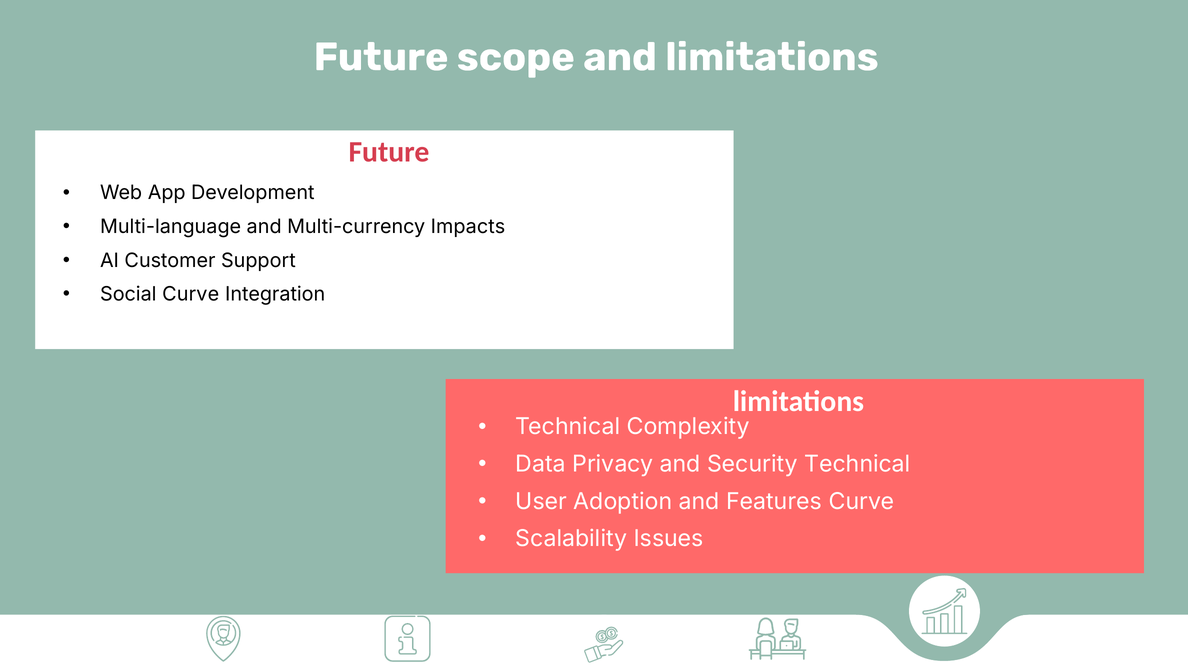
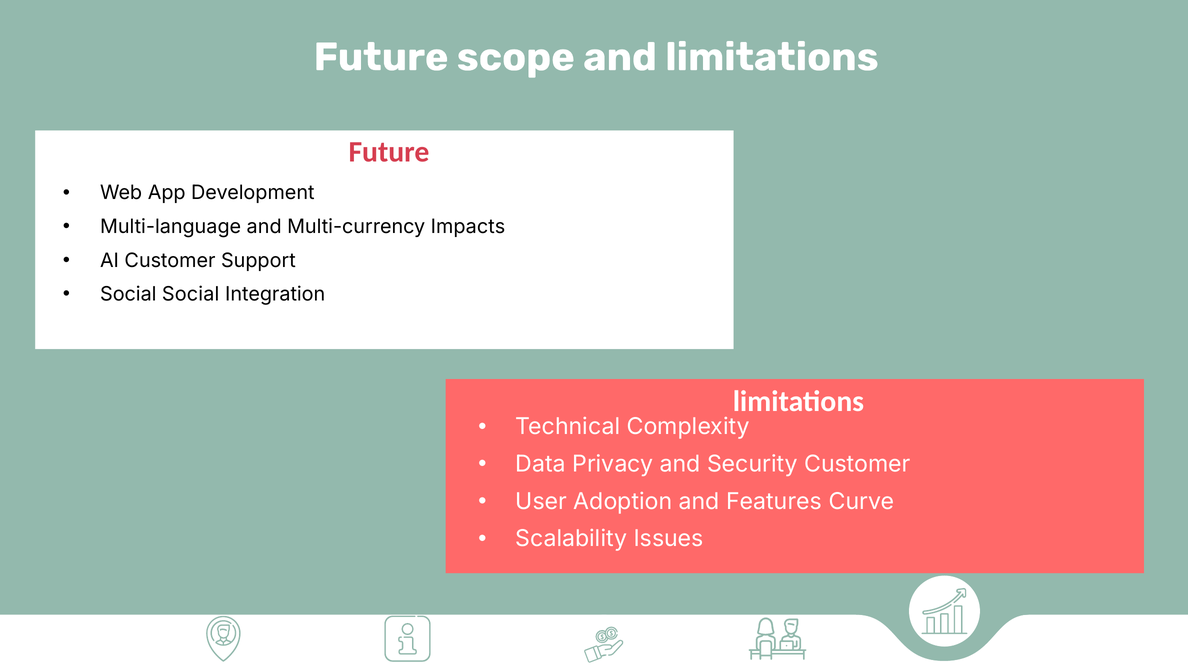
Social Curve: Curve -> Social
Security Technical: Technical -> Customer
